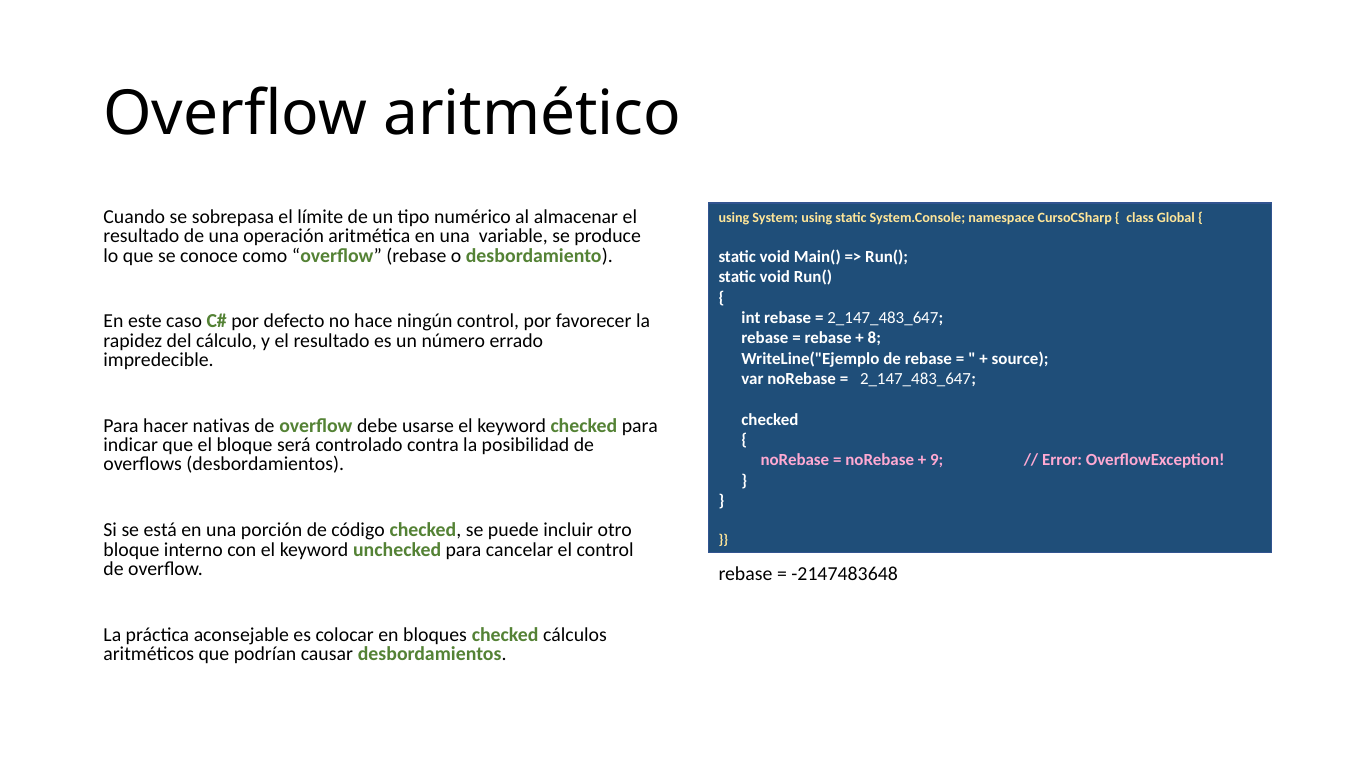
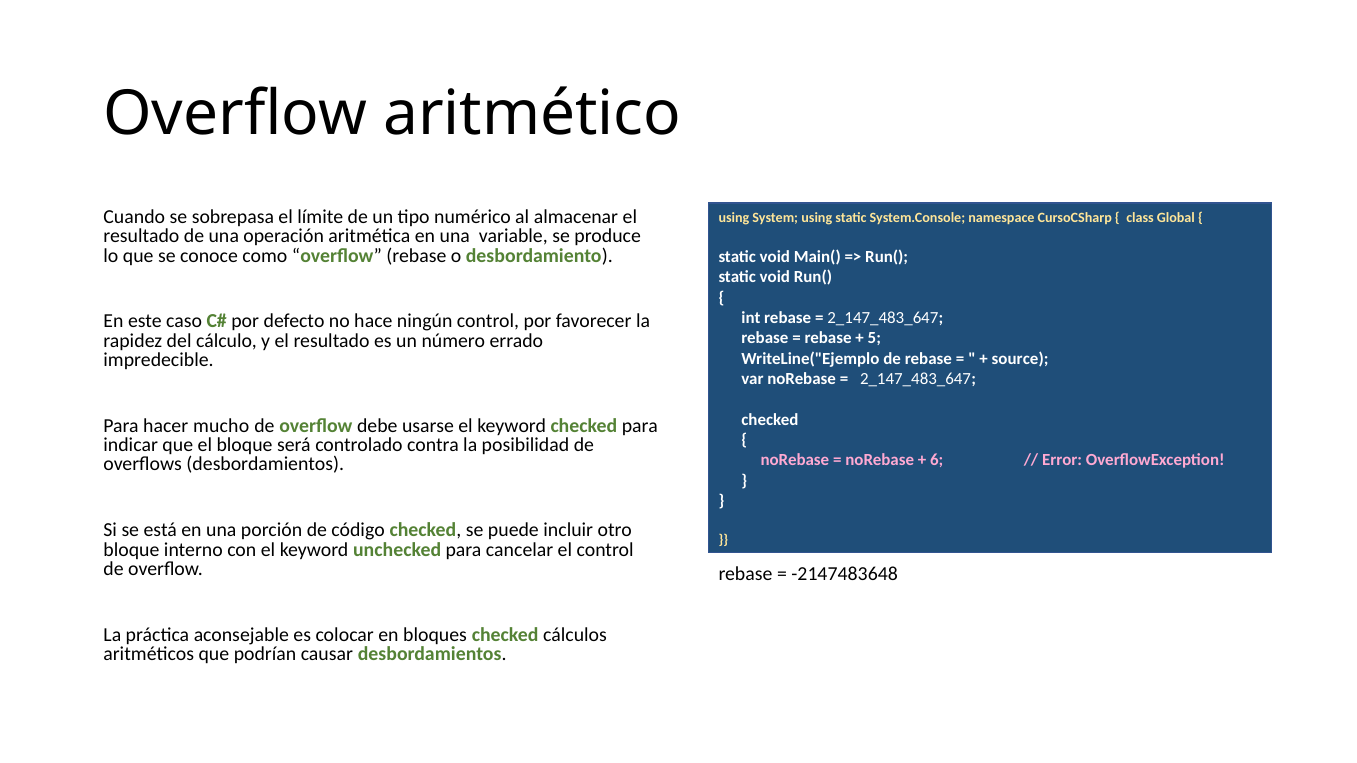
8: 8 -> 5
nativas: nativas -> mucho
9: 9 -> 6
